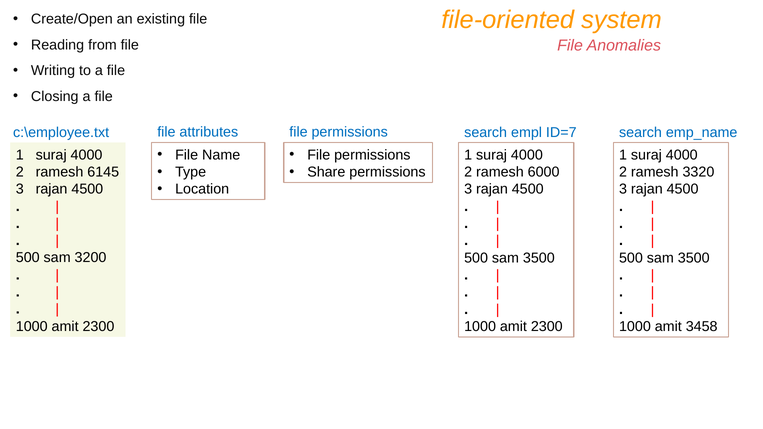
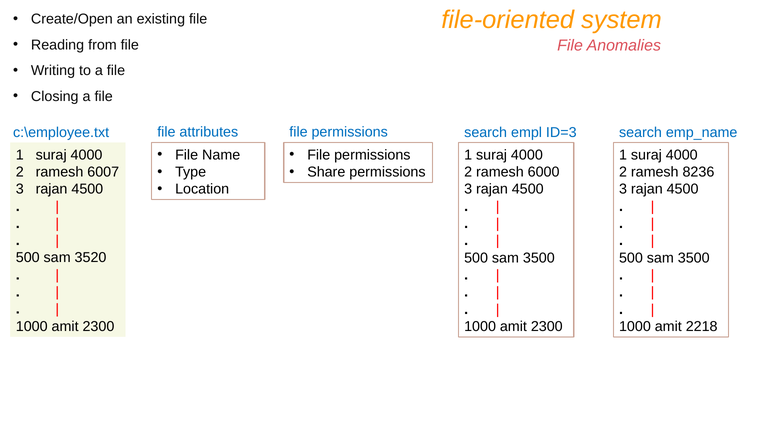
ID=7: ID=7 -> ID=3
6145: 6145 -> 6007
3320: 3320 -> 8236
3200: 3200 -> 3520
3458: 3458 -> 2218
